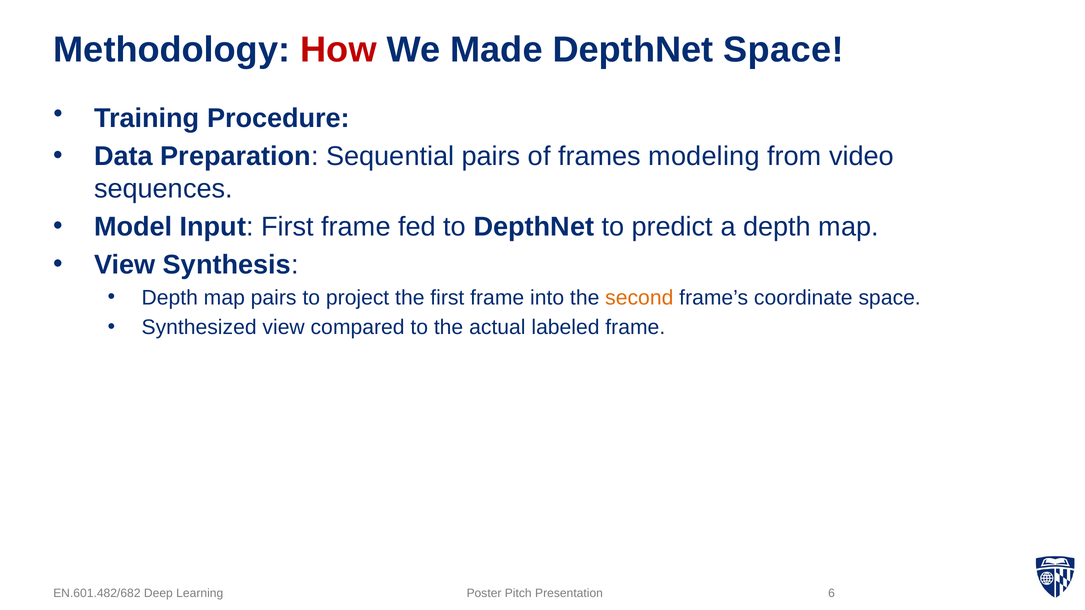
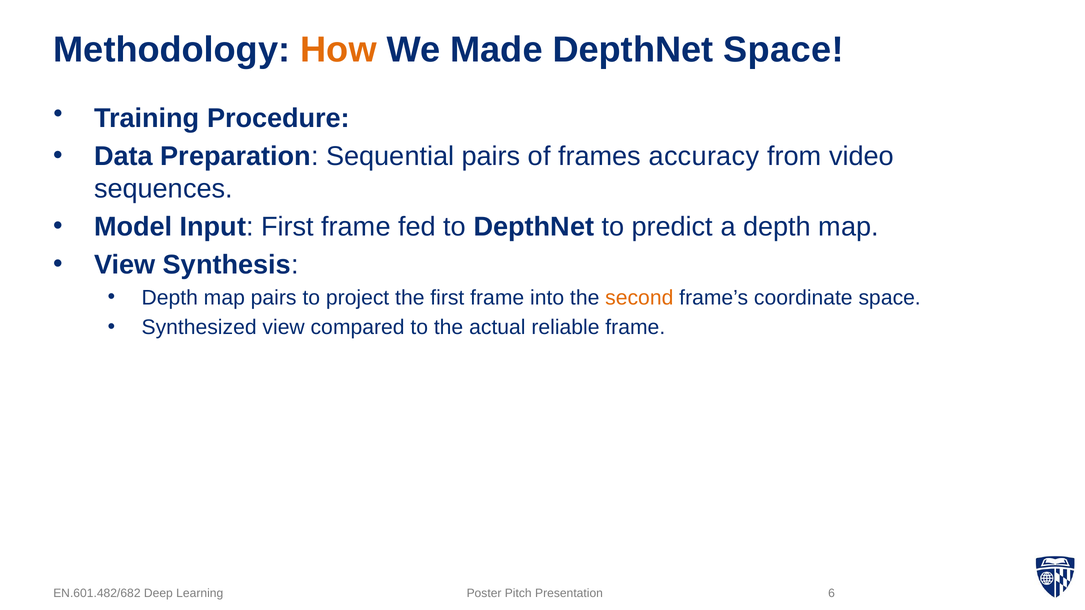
How colour: red -> orange
modeling: modeling -> accuracy
labeled: labeled -> reliable
